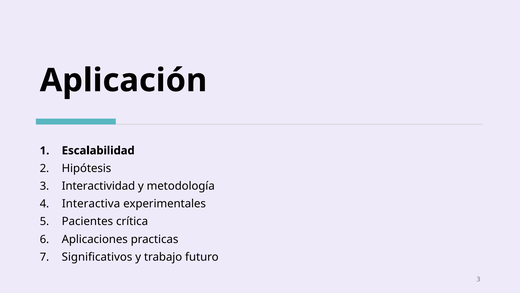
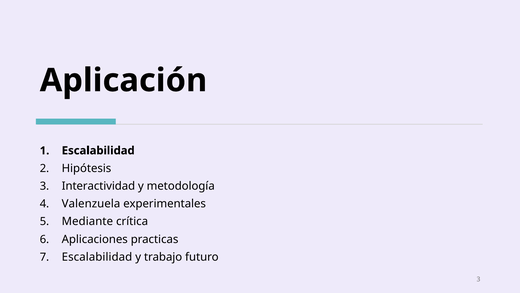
Interactiva: Interactiva -> Valenzuela
Pacientes: Pacientes -> Mediante
Significativos at (97, 257): Significativos -> Escalabilidad
